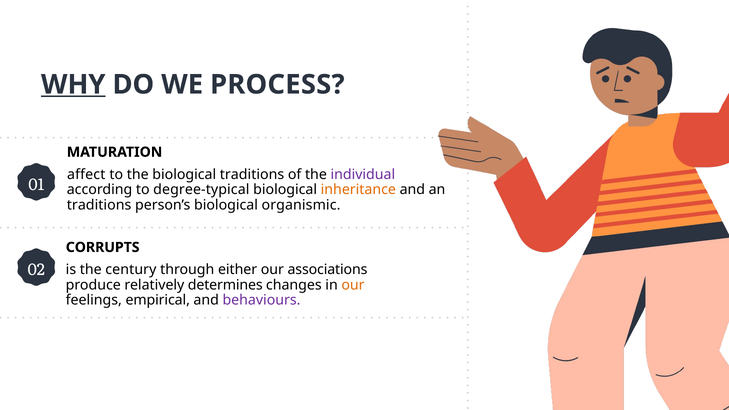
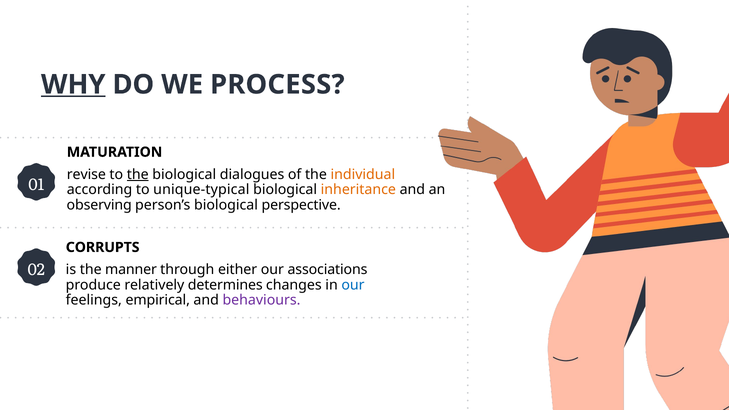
affect: affect -> revise
the at (138, 175) underline: none -> present
biological traditions: traditions -> dialogues
individual colour: purple -> orange
degree-typical: degree-typical -> unique-typical
traditions at (99, 205): traditions -> observing
organismic: organismic -> perspective
century: century -> manner
our at (353, 285) colour: orange -> blue
